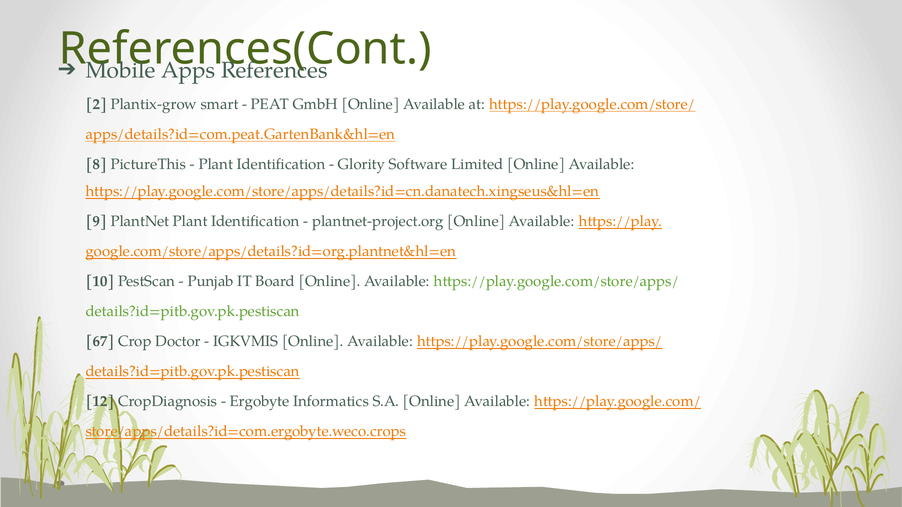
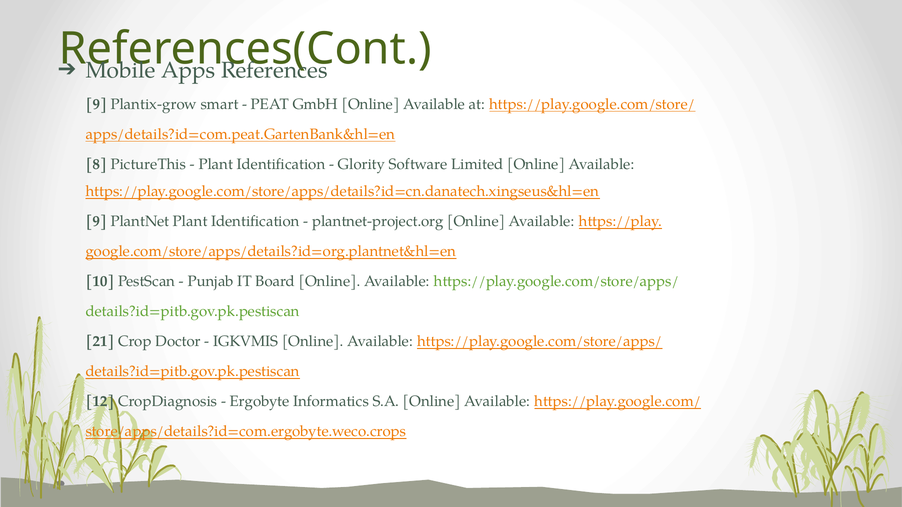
2 at (96, 104): 2 -> 9
67: 67 -> 21
